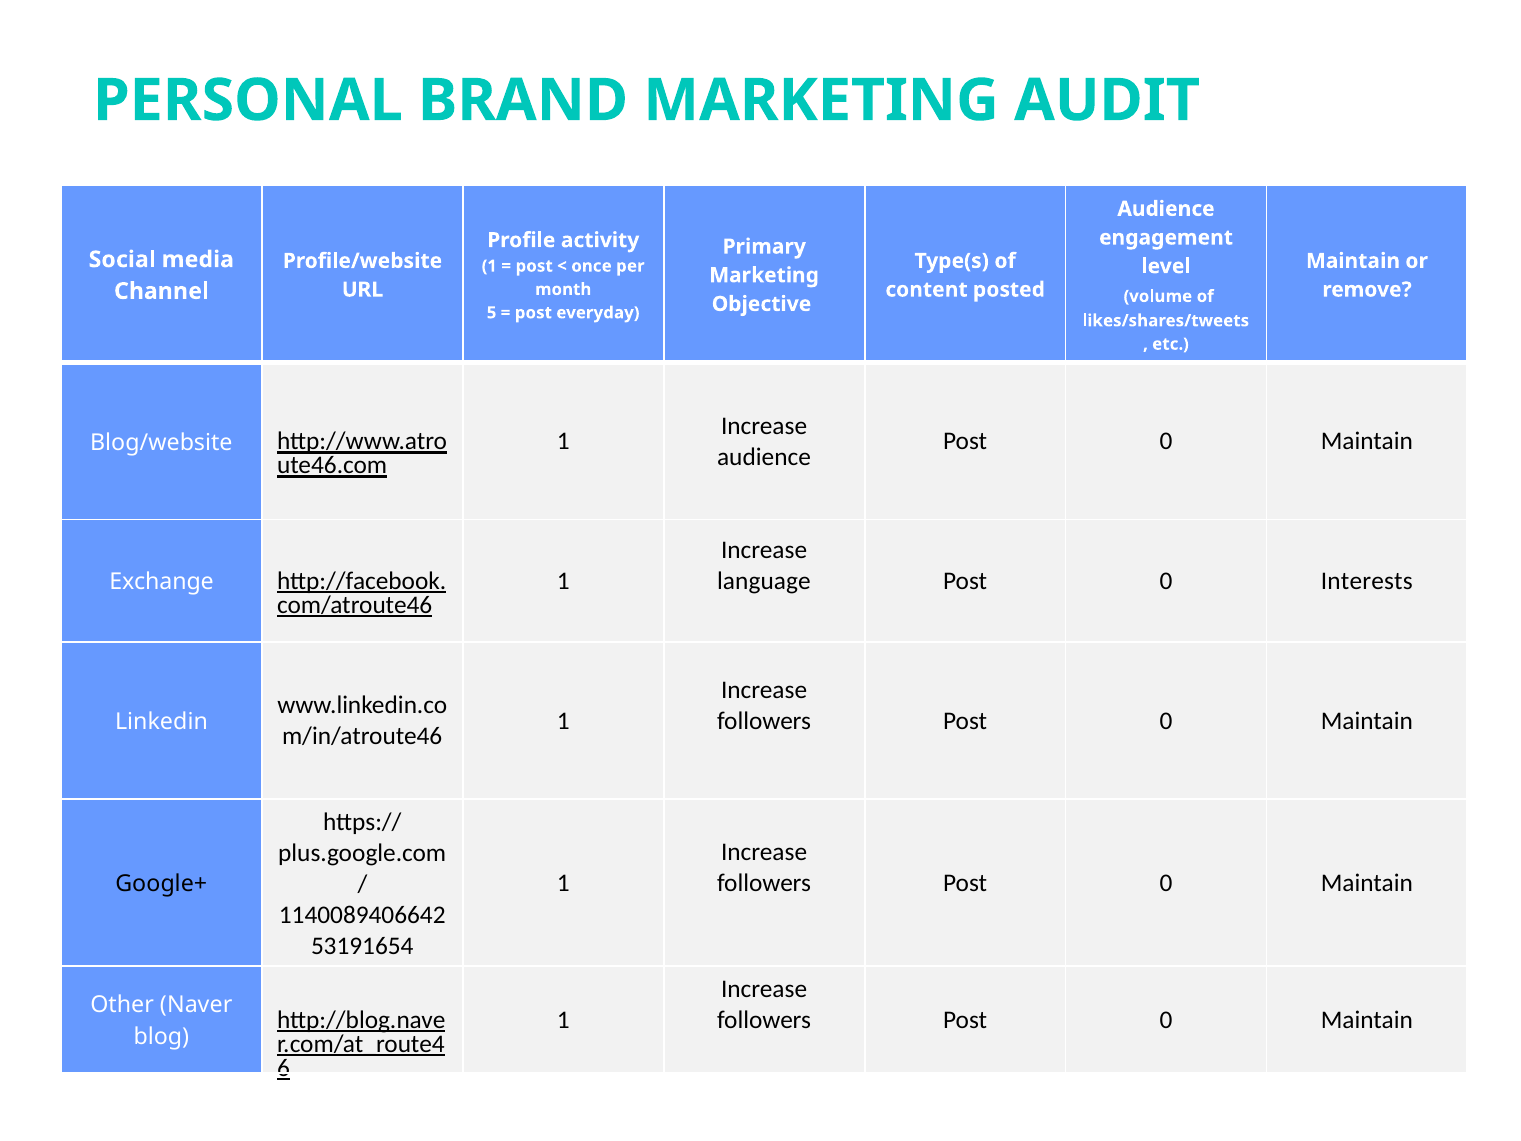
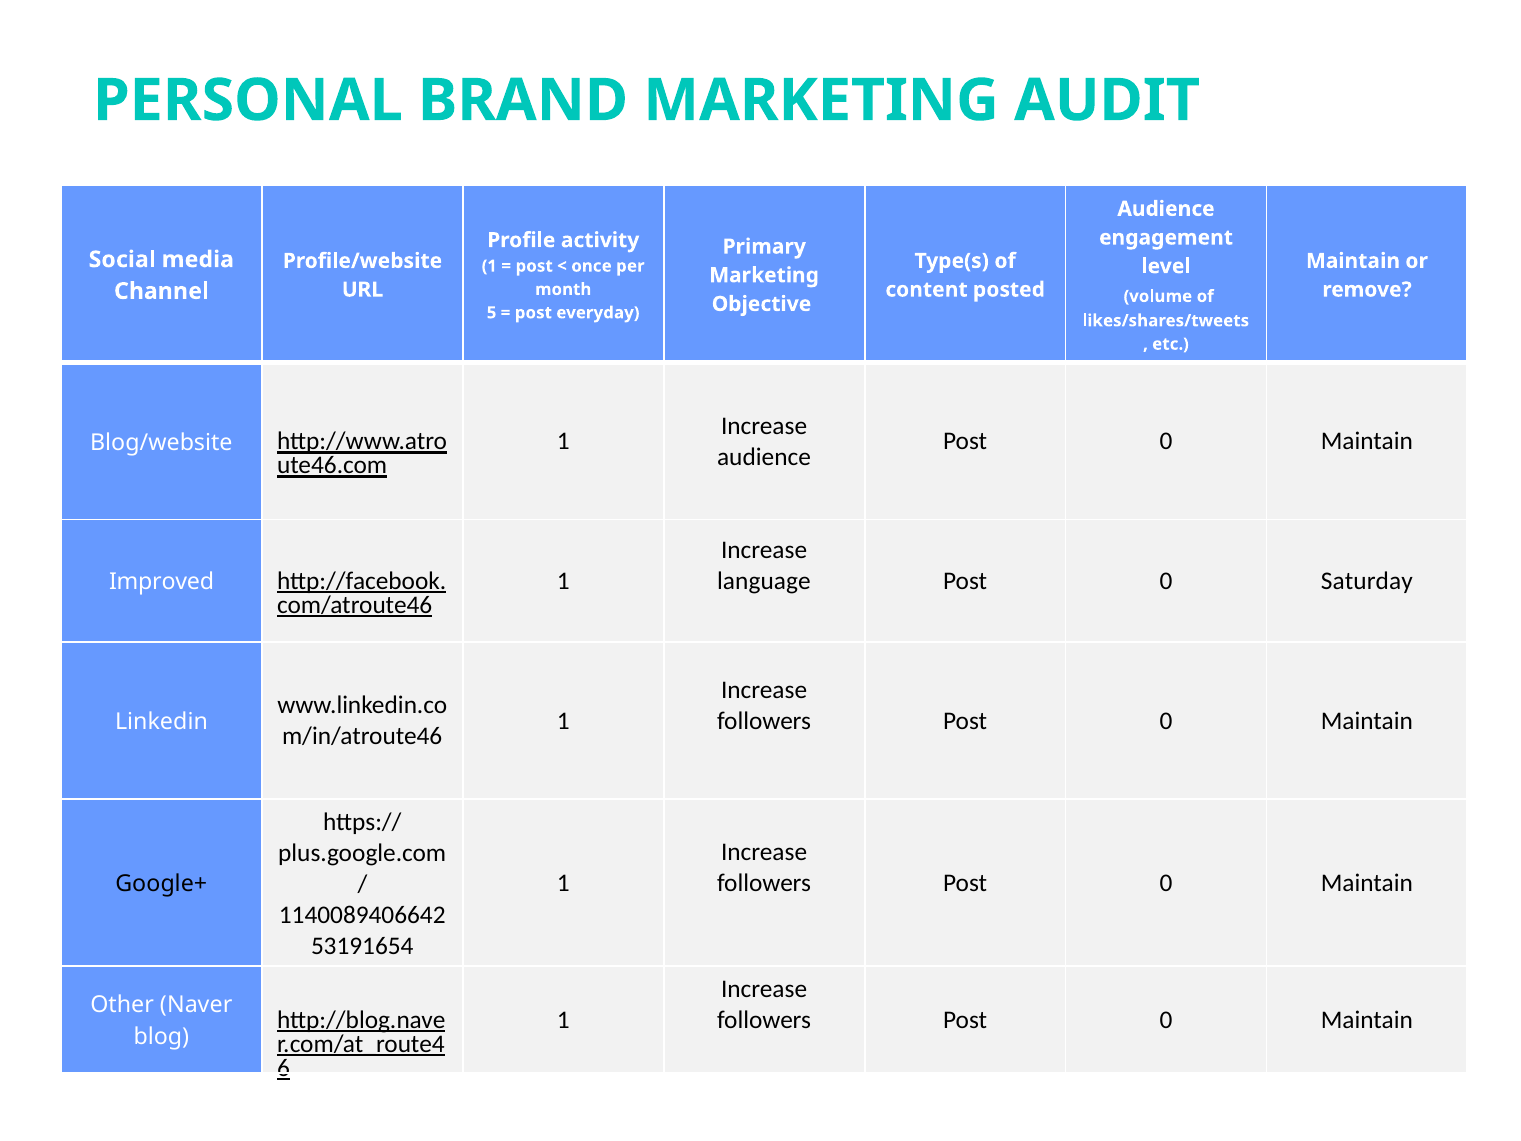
Interests: Interests -> Saturday
Exchange: Exchange -> Improved
